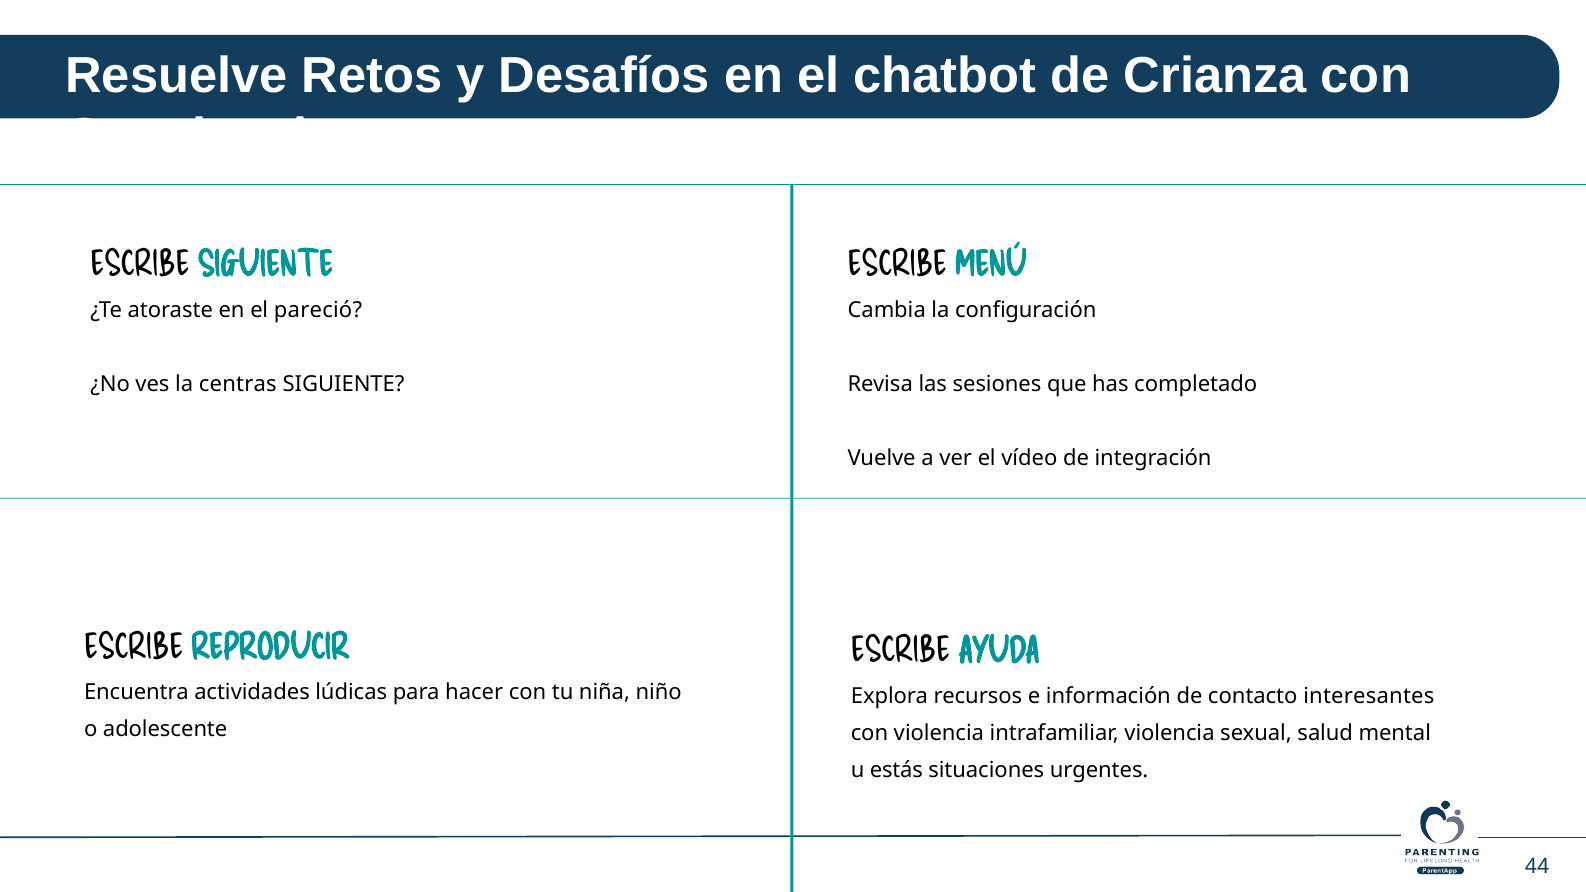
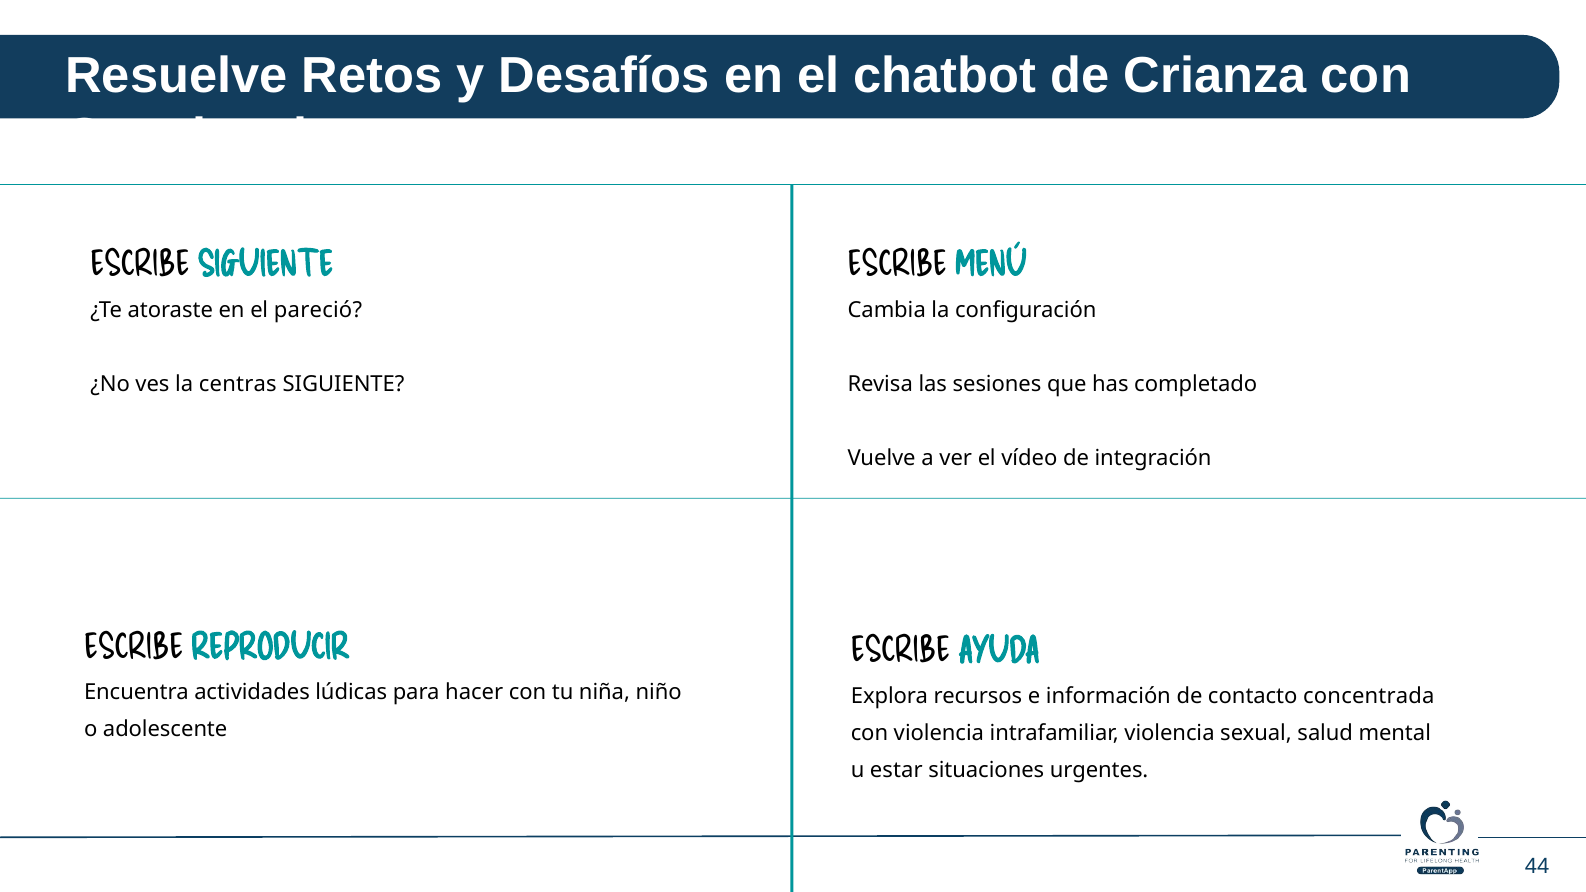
interesantes: interesantes -> concentrada
estás: estás -> estar
